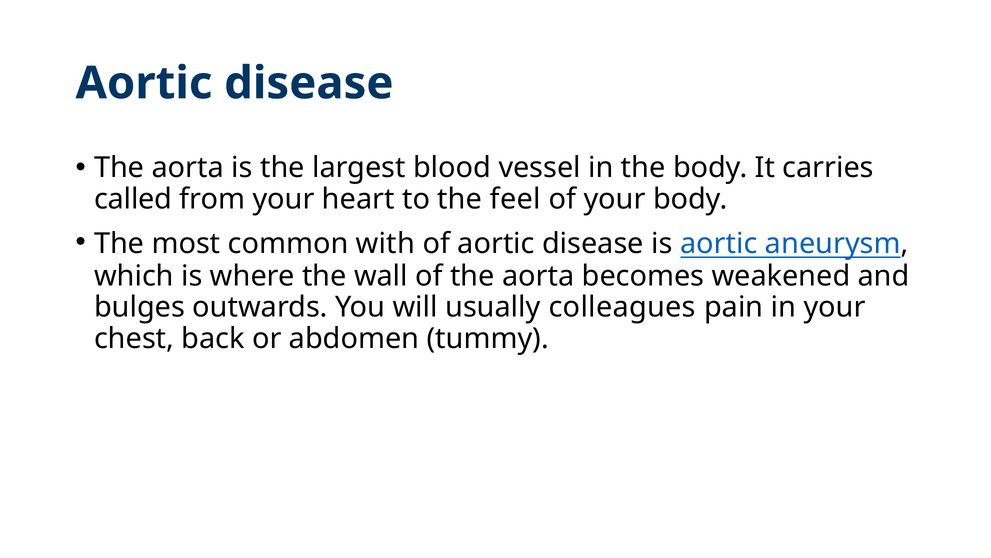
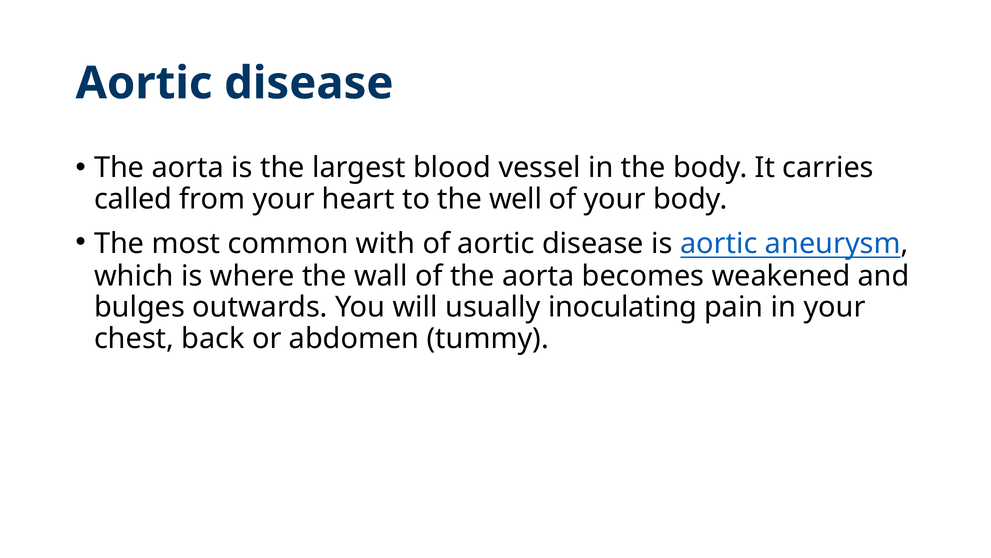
feel: feel -> well
colleagues: colleagues -> inoculating
